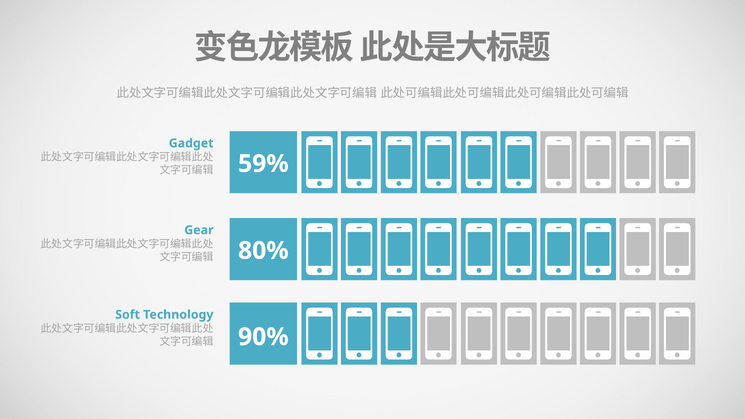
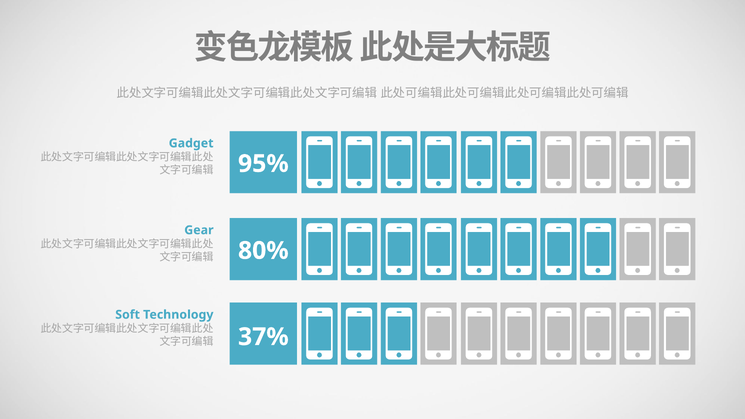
59%: 59% -> 95%
90%: 90% -> 37%
